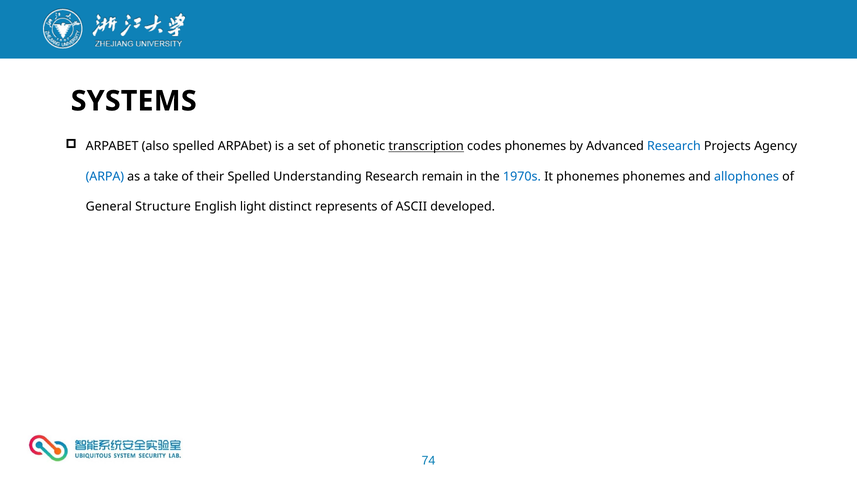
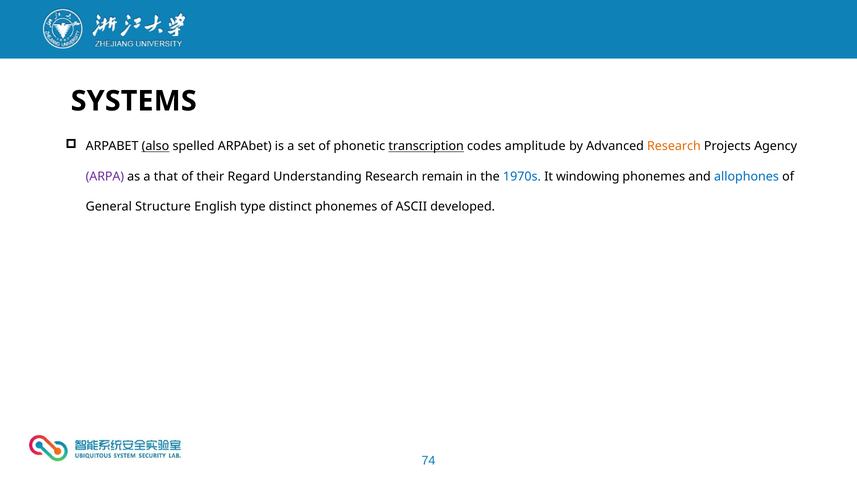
also underline: none -> present
codes phonemes: phonemes -> amplitude
Research at (674, 146) colour: blue -> orange
ARPA colour: blue -> purple
take: take -> that
their Spelled: Spelled -> Regard
It phonemes: phonemes -> windowing
light: light -> type
distinct represents: represents -> phonemes
